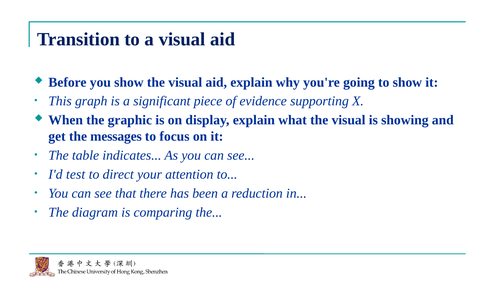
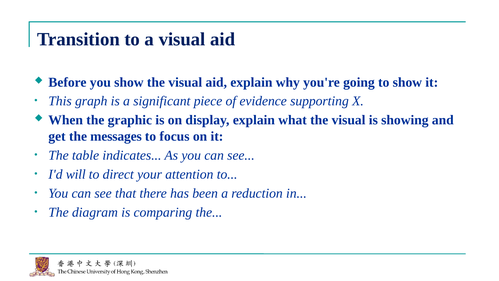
test: test -> will
